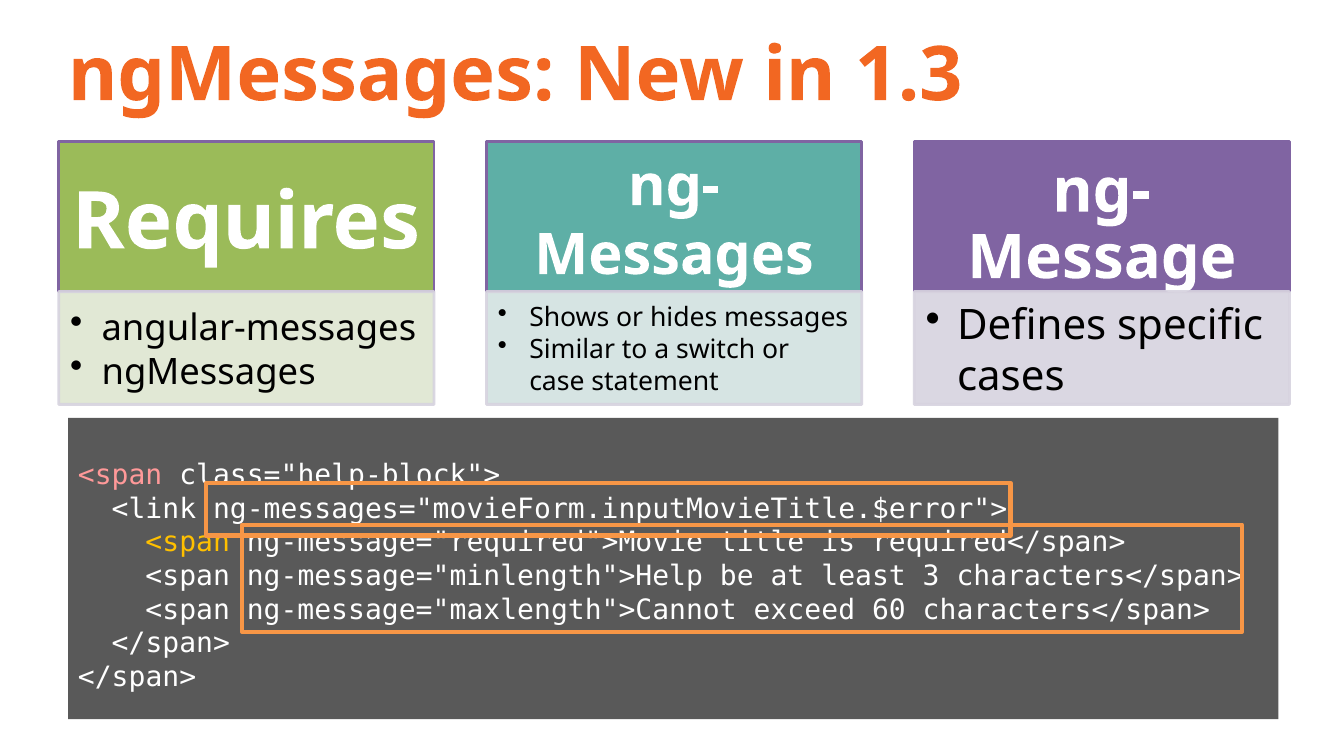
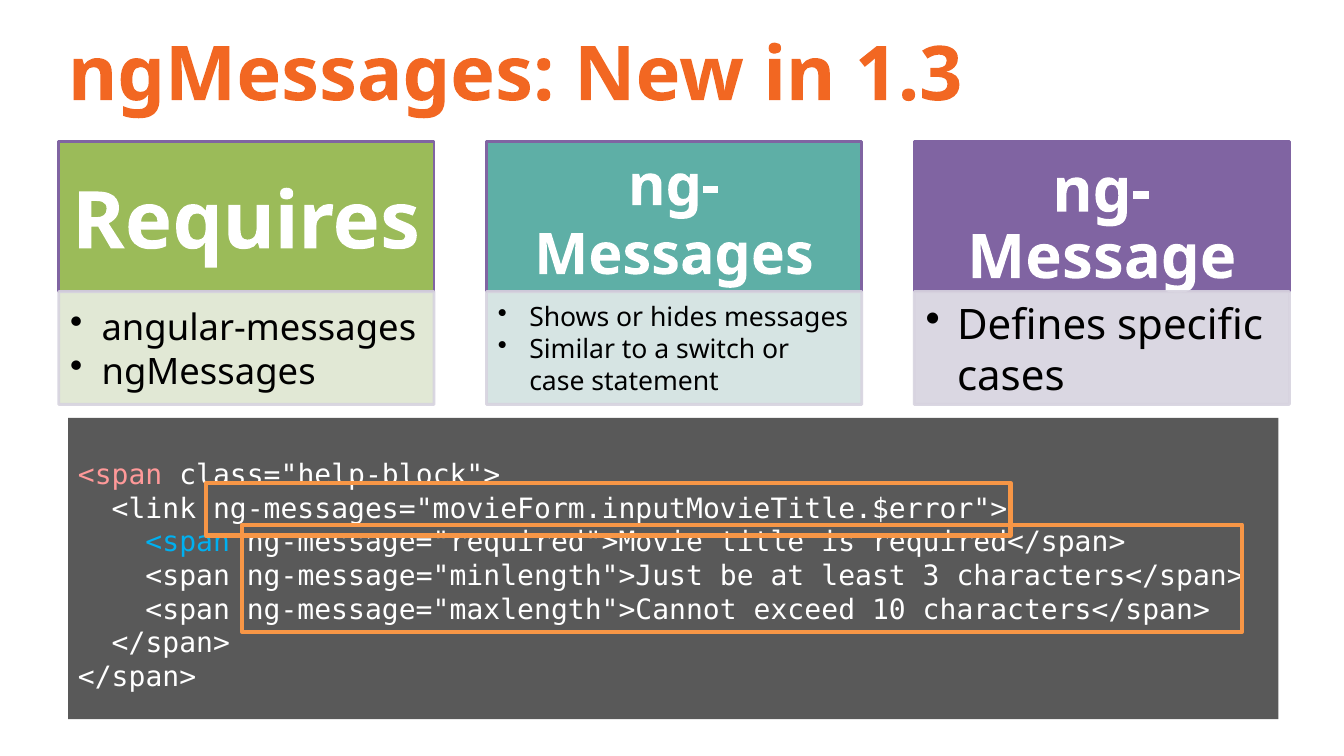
<span at (188, 543) colour: yellow -> light blue
ng-message="minlength">Help: ng-message="minlength">Help -> ng-message="minlength">Just
60: 60 -> 10
